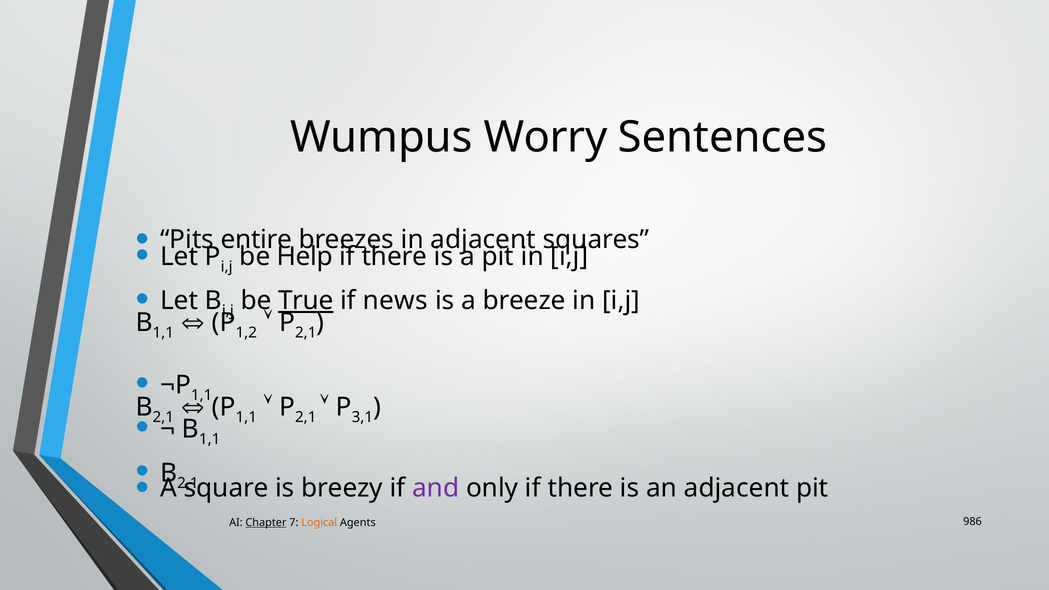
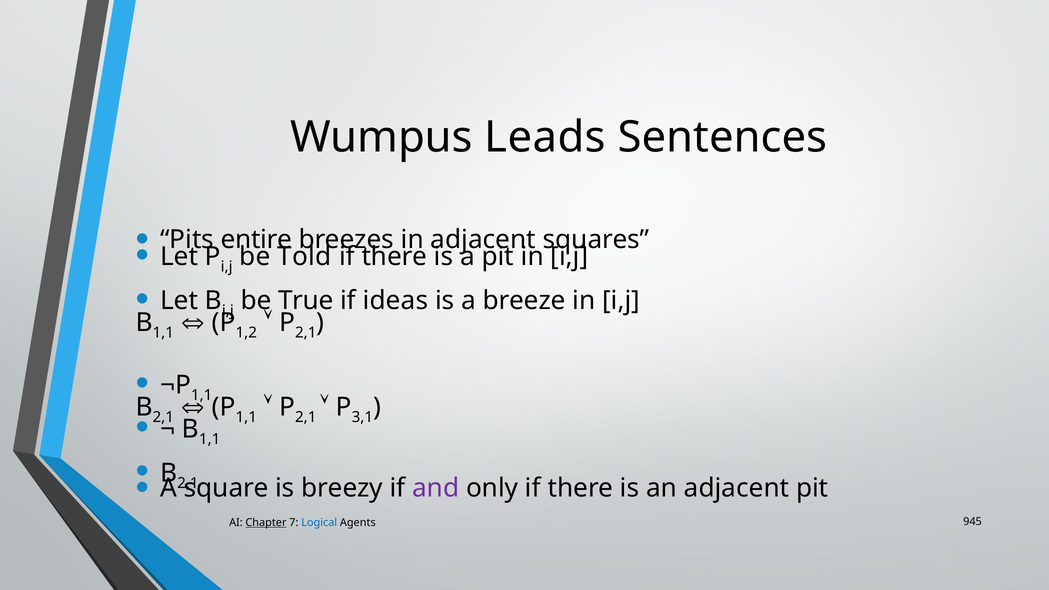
Worry: Worry -> Leads
Help: Help -> Told
True underline: present -> none
news: news -> ideas
Logical colour: orange -> blue
986: 986 -> 945
